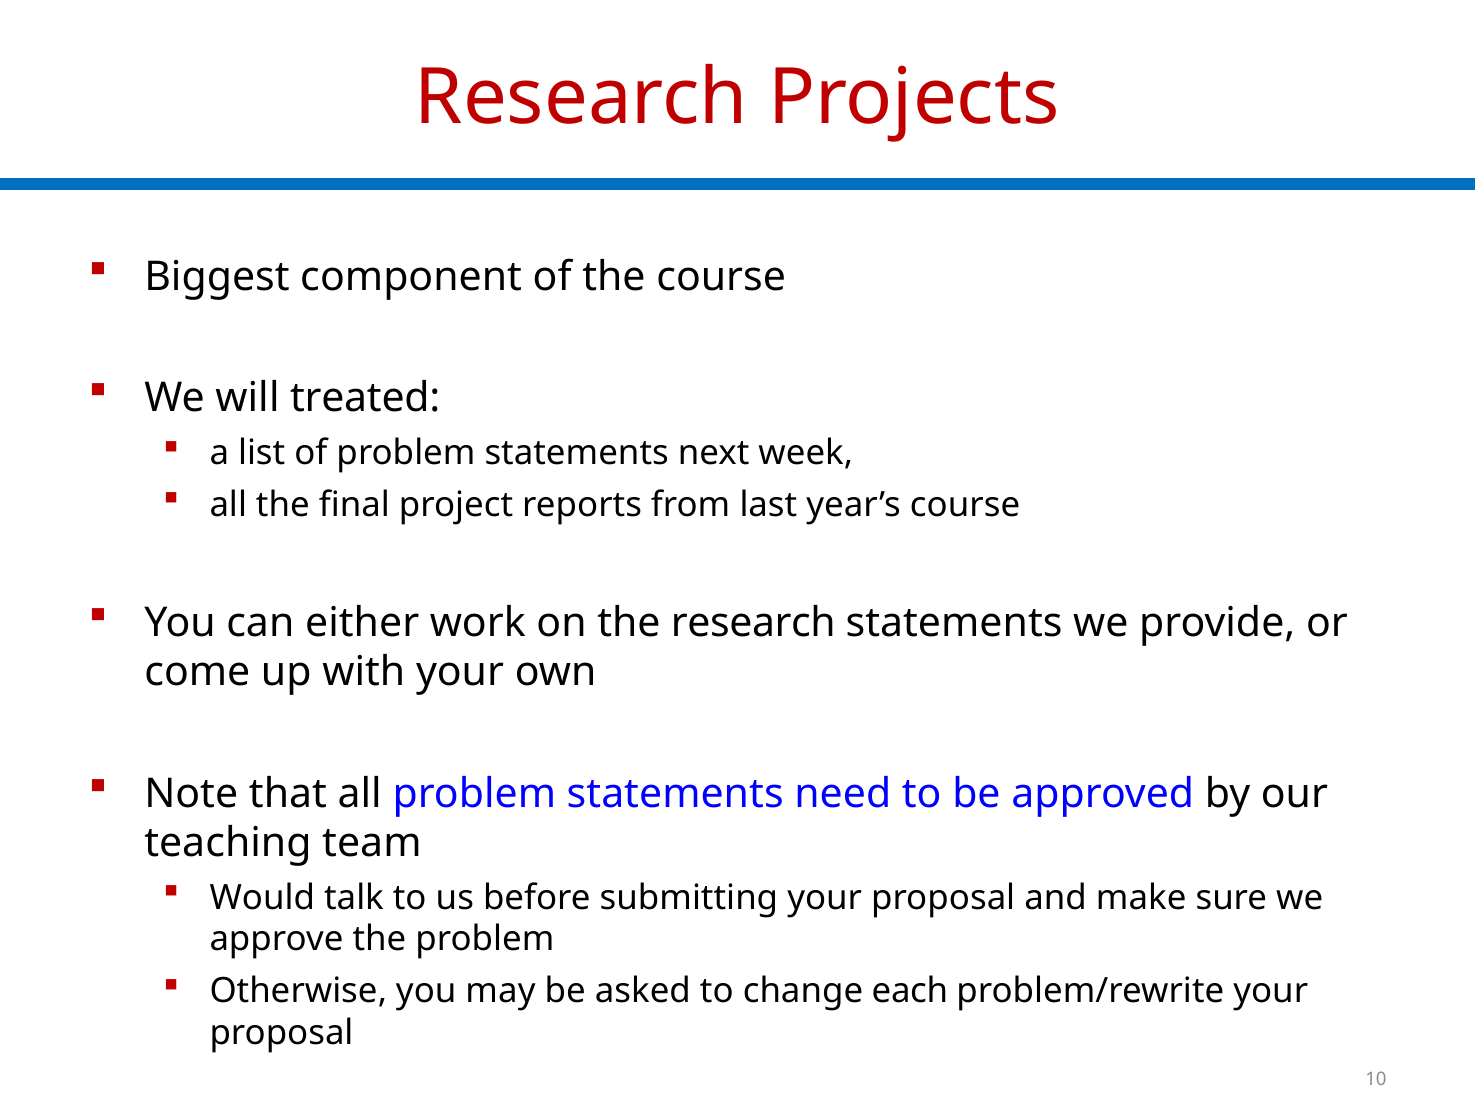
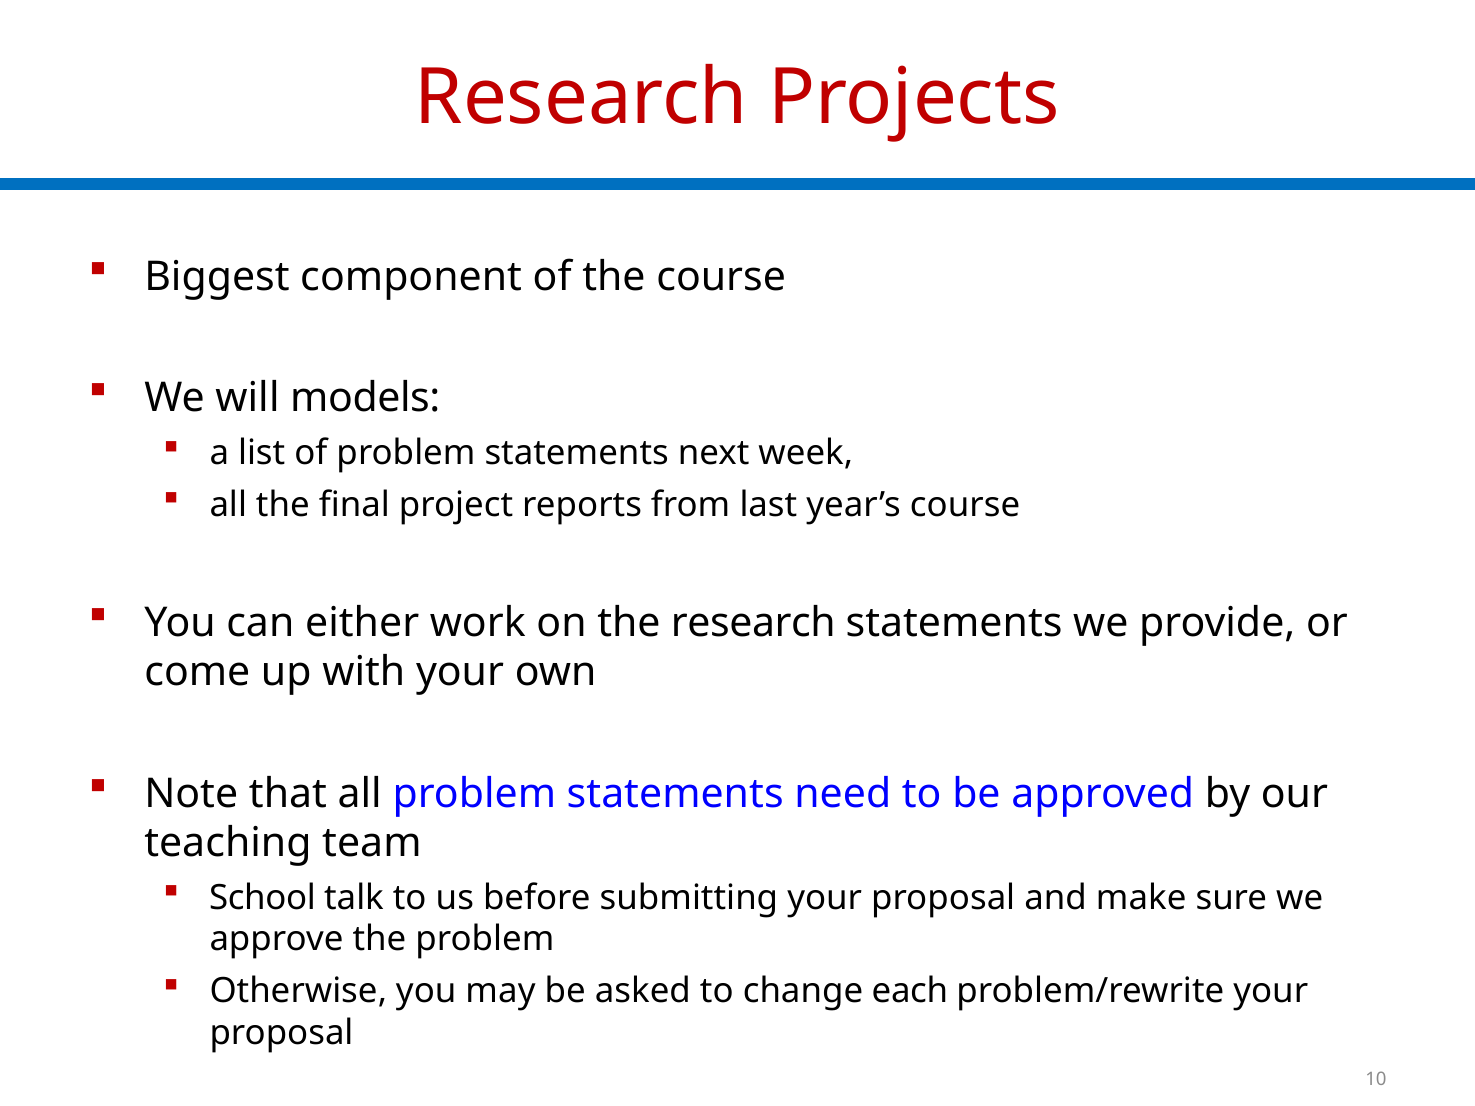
treated: treated -> models
Would: Would -> School
